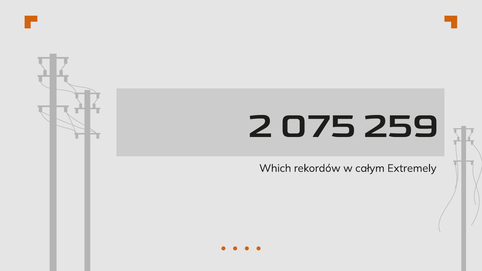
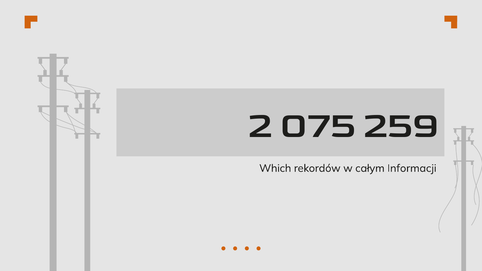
Extremely: Extremely -> Informacji
